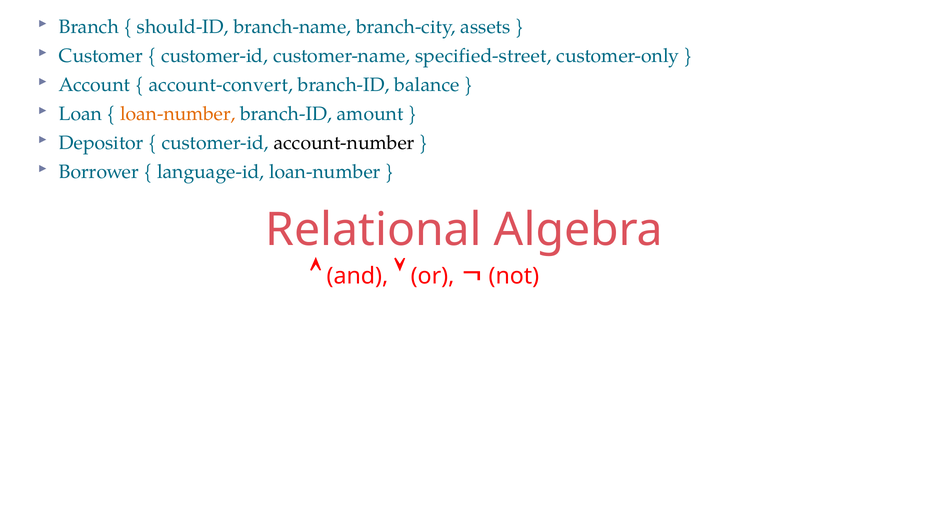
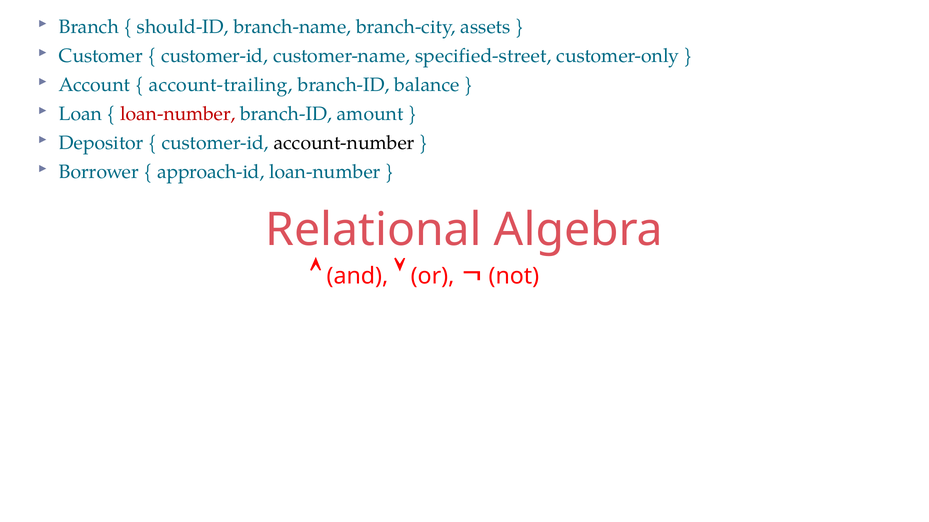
account-convert: account-convert -> account-trailing
loan-number at (178, 114) colour: orange -> red
language-id: language-id -> approach-id
